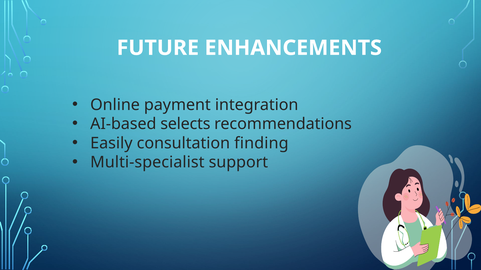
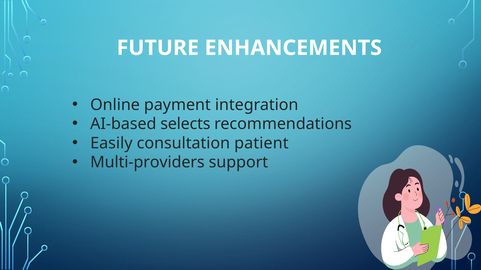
finding: finding -> patient
Multi-specialist: Multi-specialist -> Multi-providers
